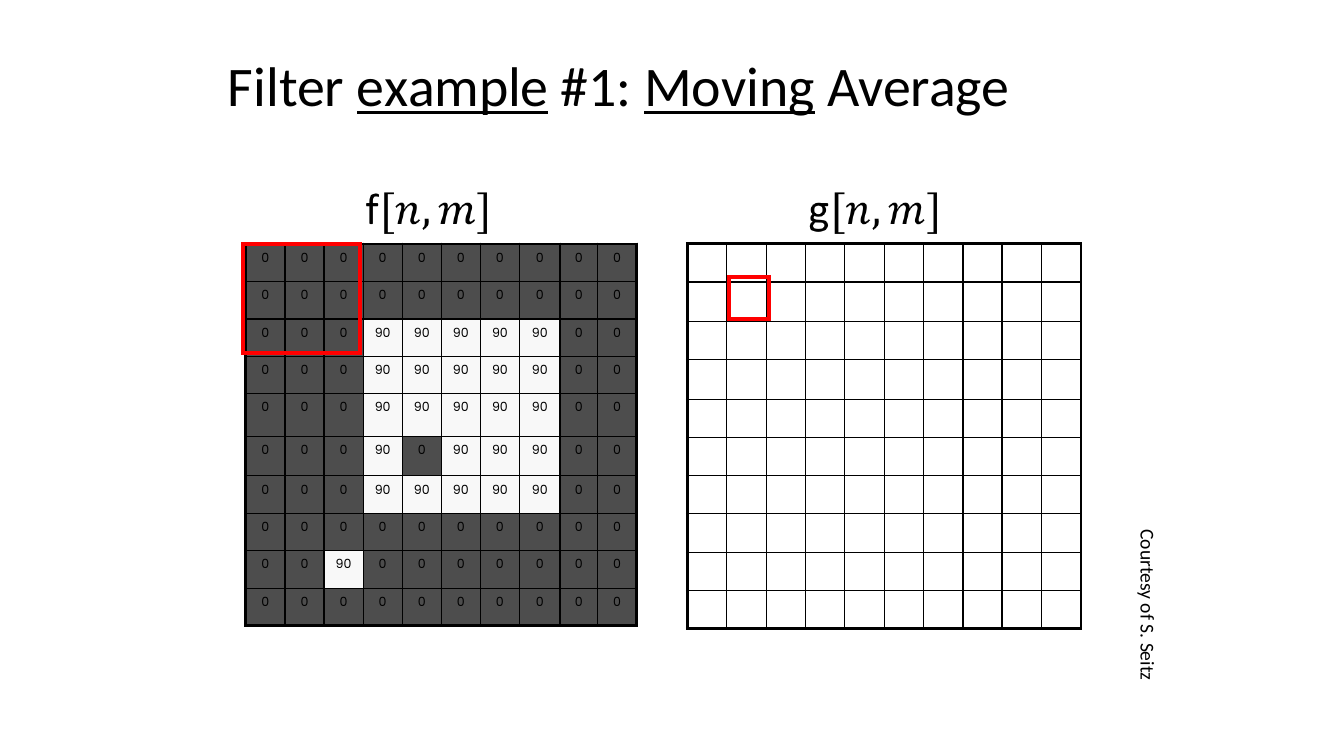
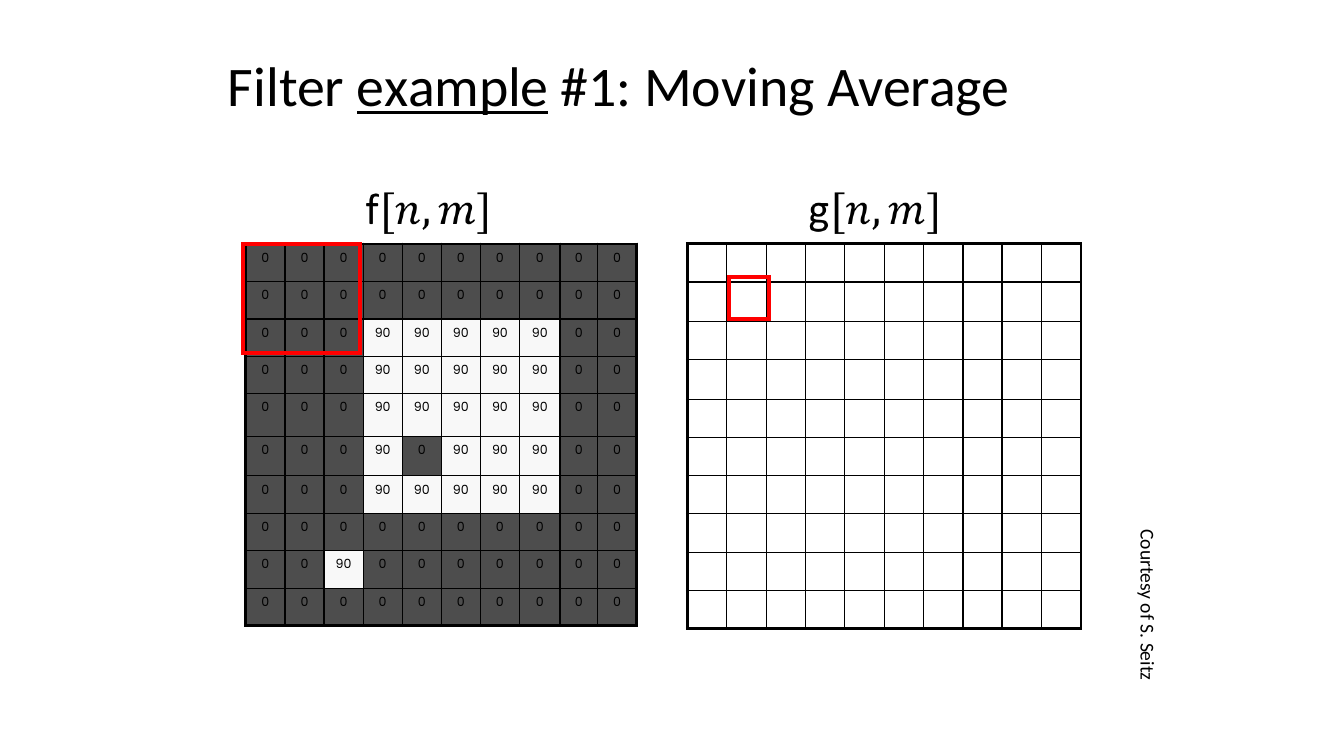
Moving underline: present -> none
